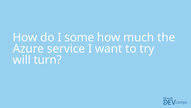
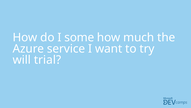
turn: turn -> trial
